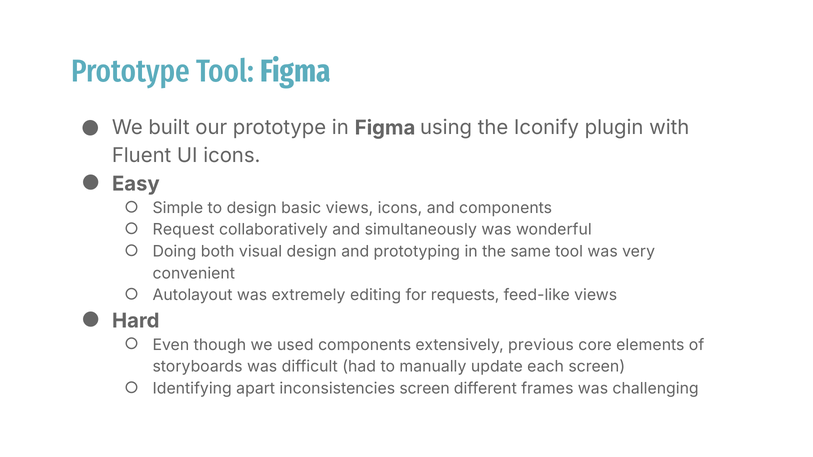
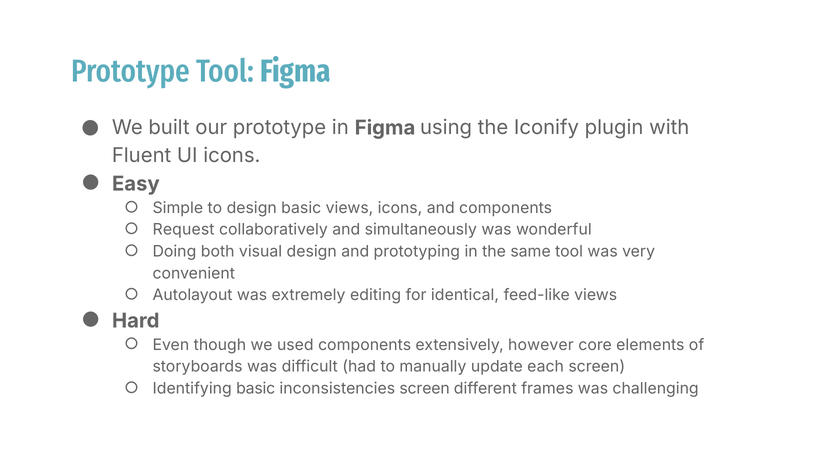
requests: requests -> identical
previous: previous -> however
Identifying apart: apart -> basic
